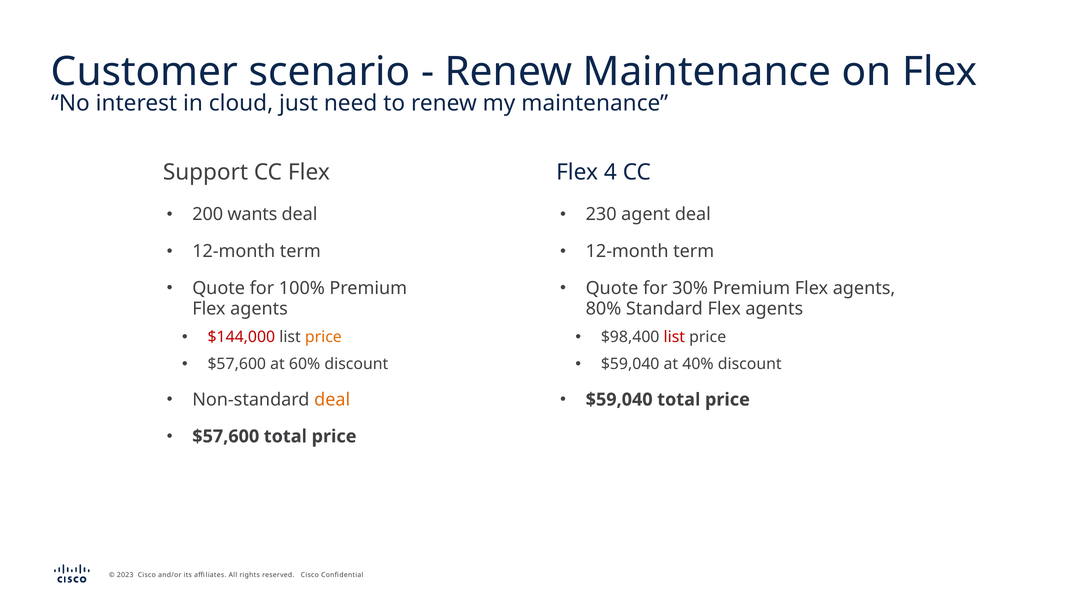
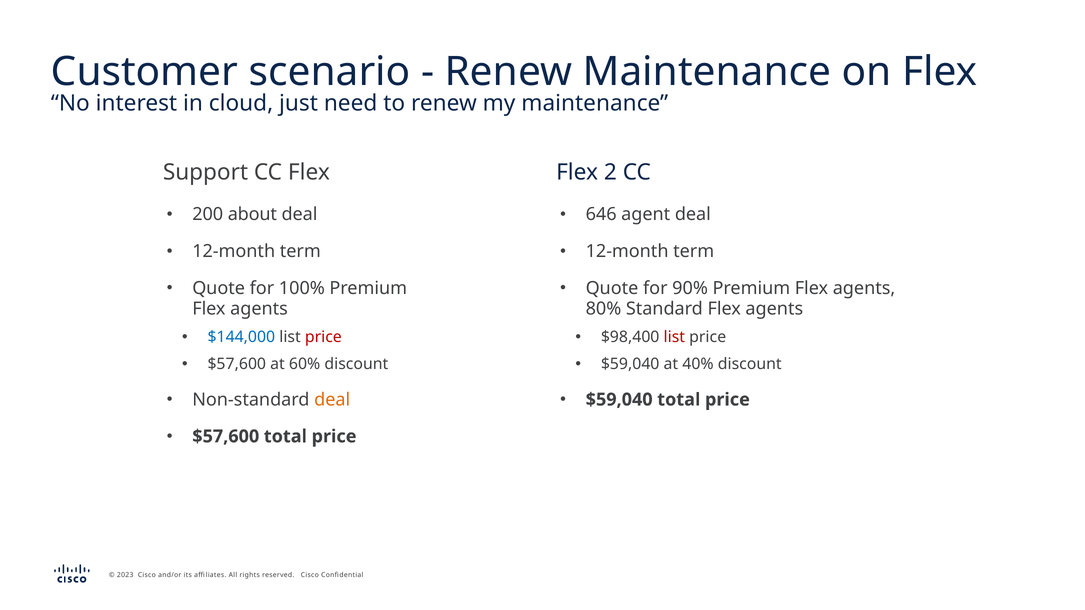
4: 4 -> 2
wants: wants -> about
230: 230 -> 646
30%: 30% -> 90%
$144,000 colour: red -> blue
price at (323, 337) colour: orange -> red
